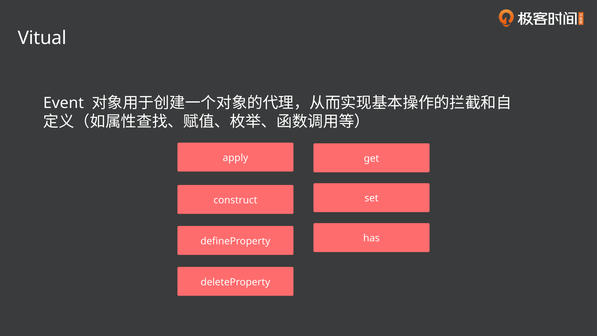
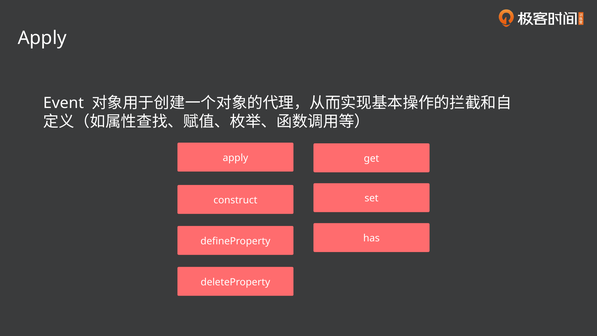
Vitual at (42, 38): Vitual -> Apply
